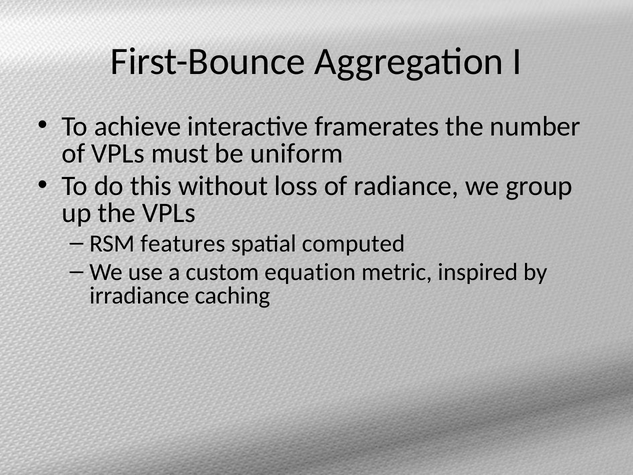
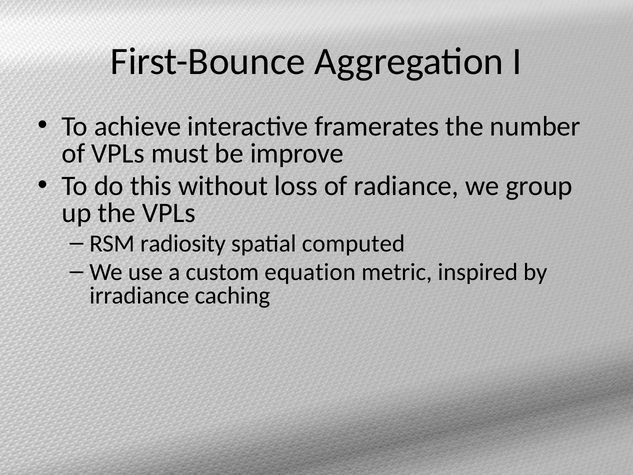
uniform: uniform -> improve
features: features -> radiosity
